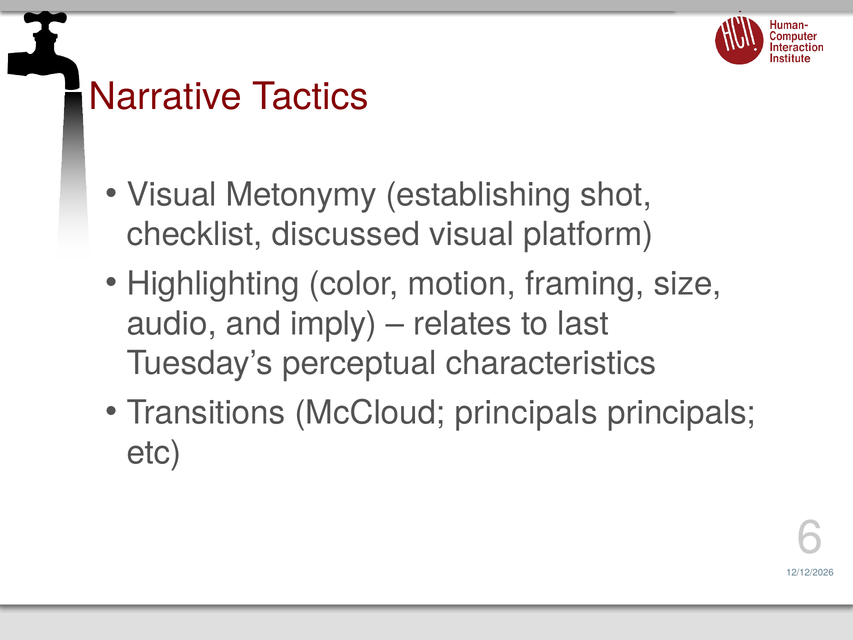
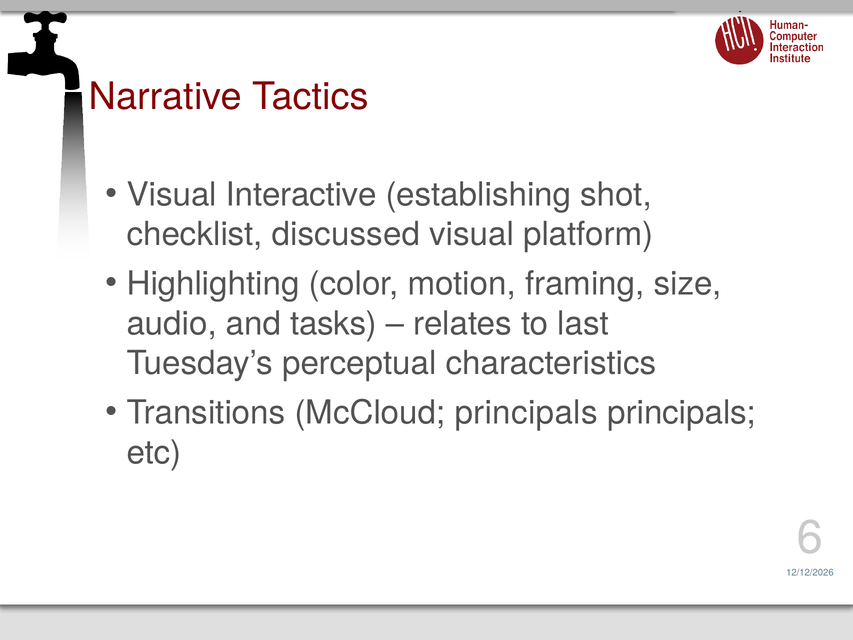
Metonymy: Metonymy -> Interactive
imply: imply -> tasks
